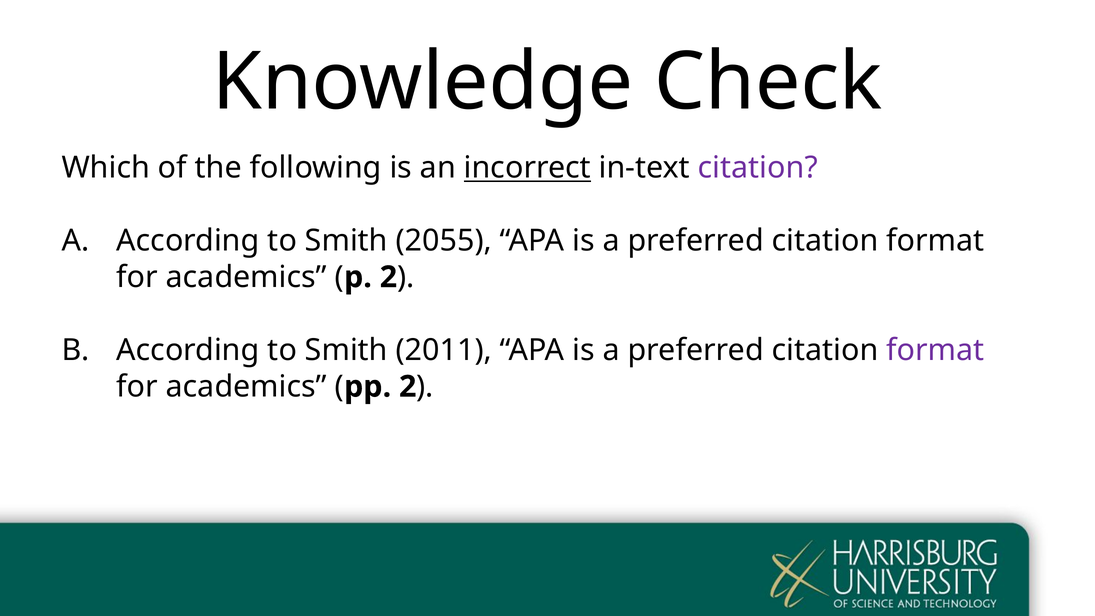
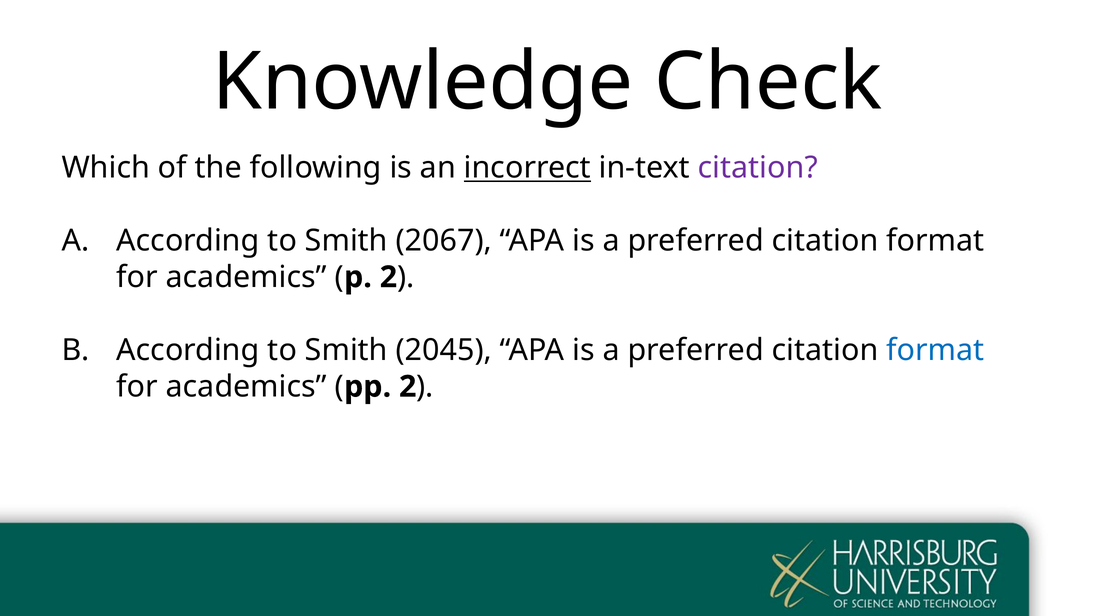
2055: 2055 -> 2067
2011: 2011 -> 2045
format at (935, 350) colour: purple -> blue
